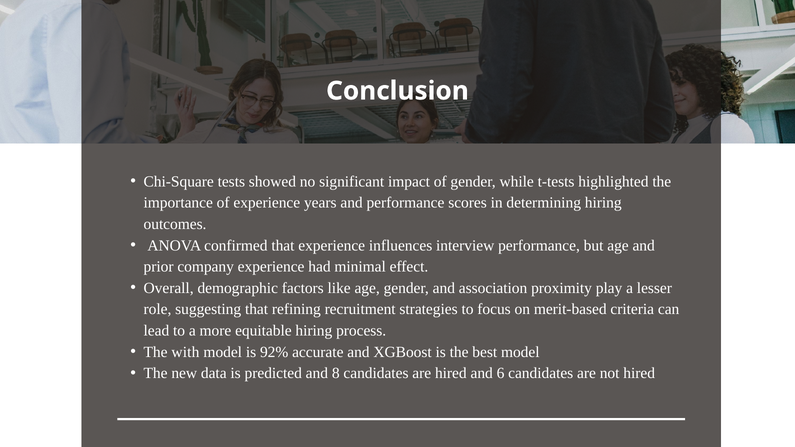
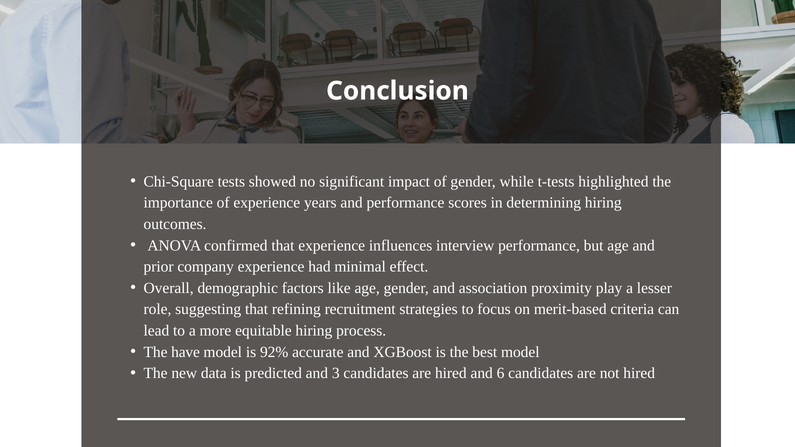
with: with -> have
8: 8 -> 3
